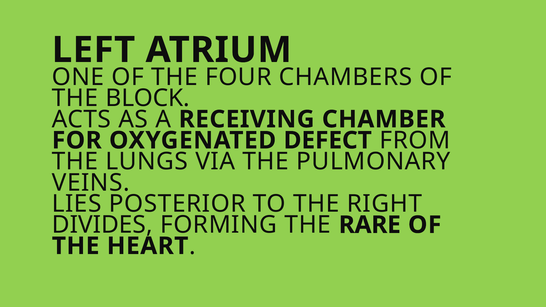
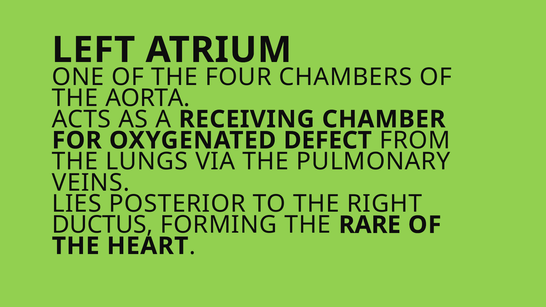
BLOCK: BLOCK -> AORTA
DIVIDES: DIVIDES -> DUCTUS
